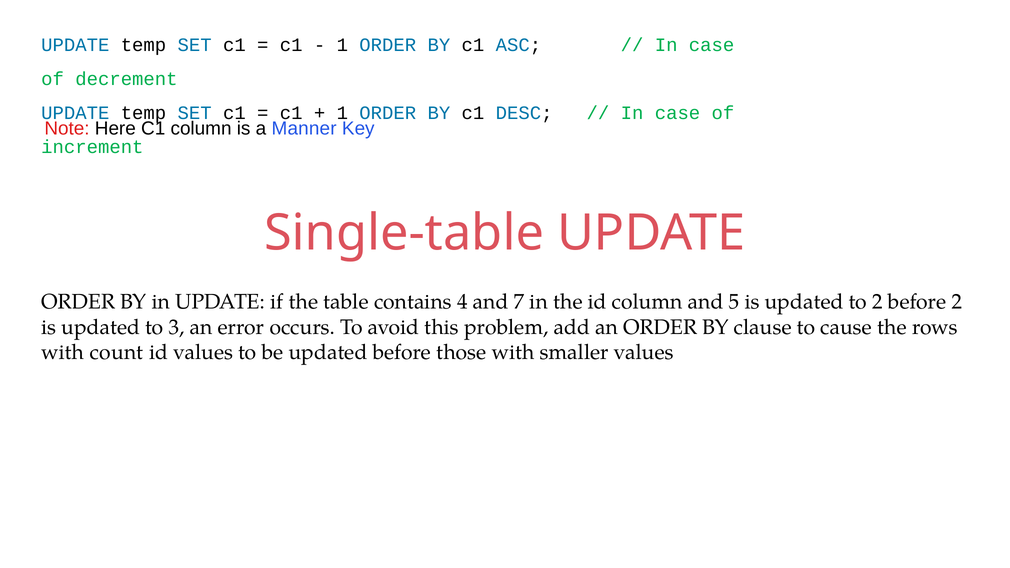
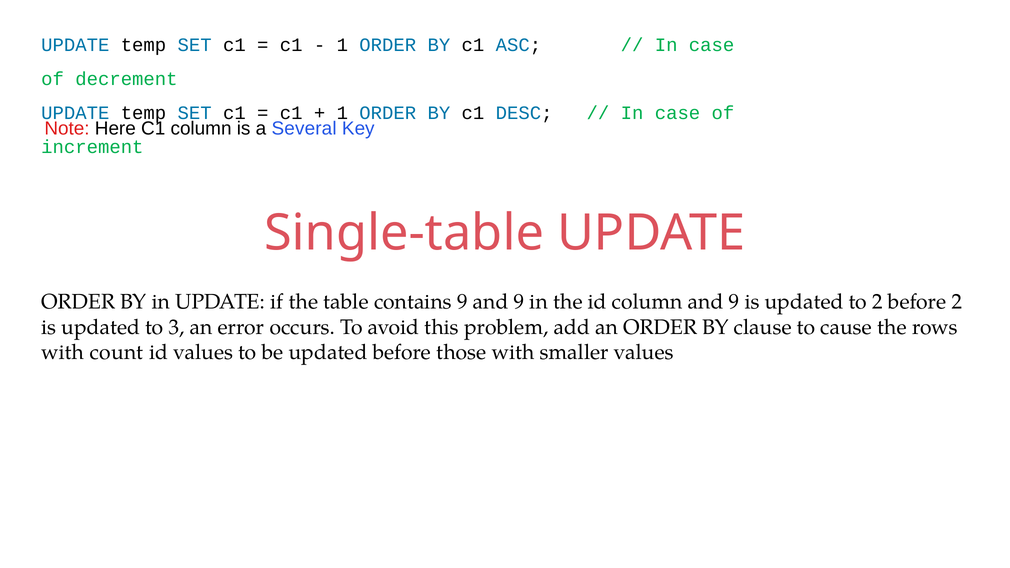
Manner: Manner -> Several
contains 4: 4 -> 9
7 at (519, 302): 7 -> 9
column and 5: 5 -> 9
